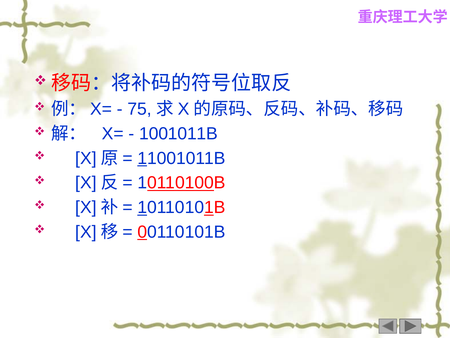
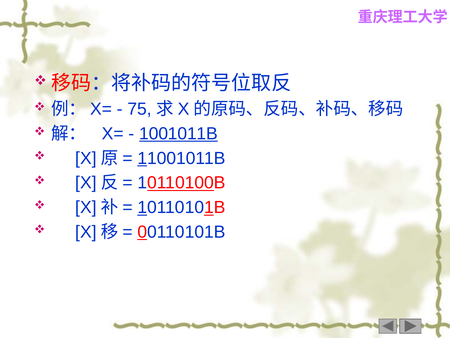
1001011B underline: none -> present
